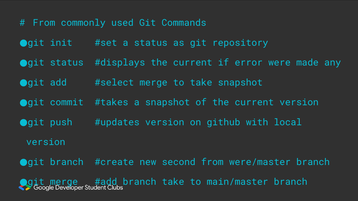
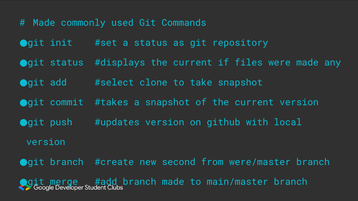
From at (44, 23): From -> Made
error: error -> files
merge at (154, 83): merge -> clone
branch take: take -> made
